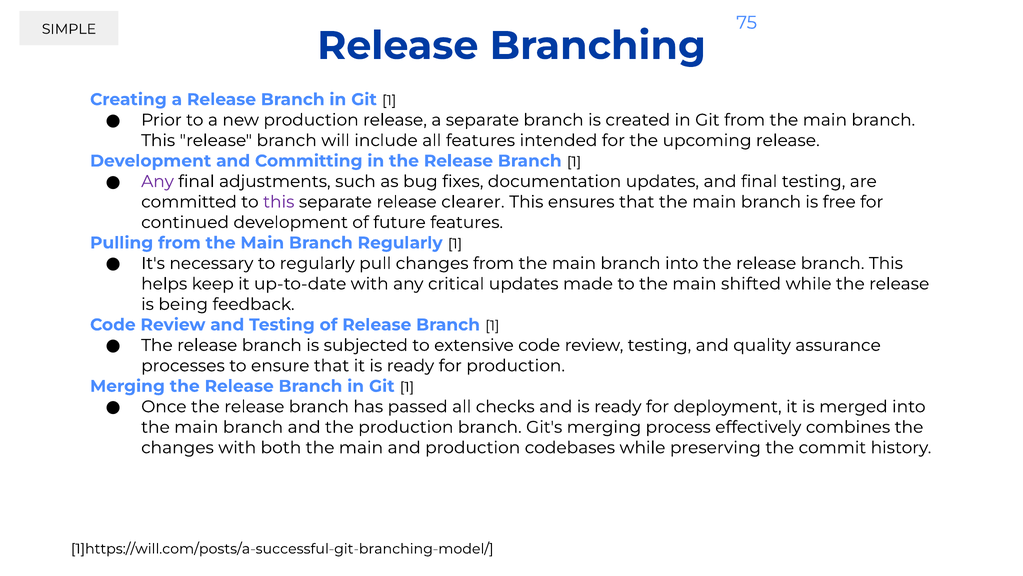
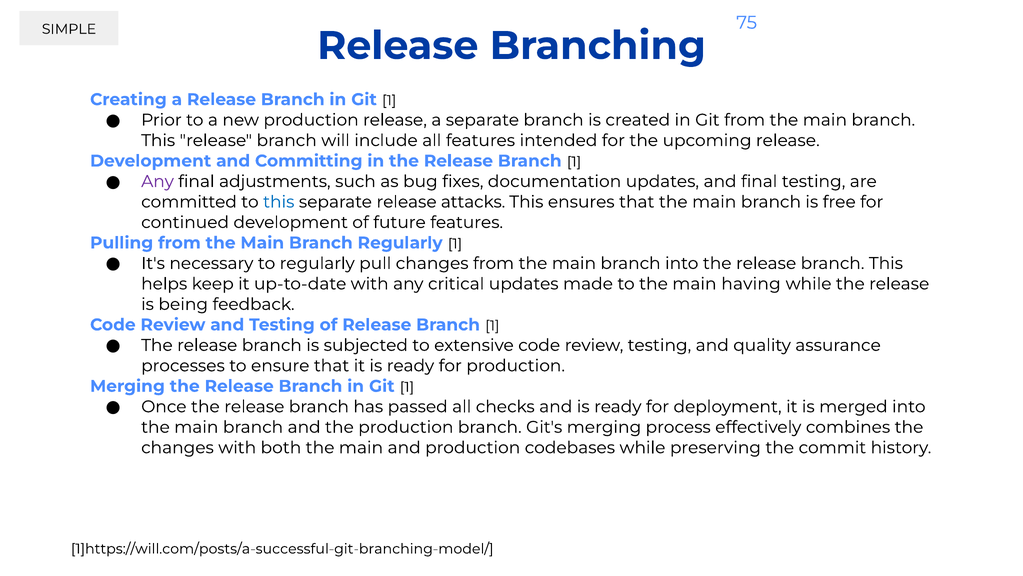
this at (279, 202) colour: purple -> blue
clearer: clearer -> attacks
shifted: shifted -> having
